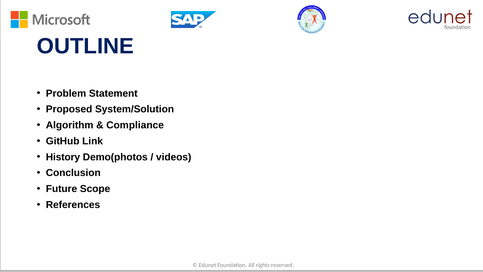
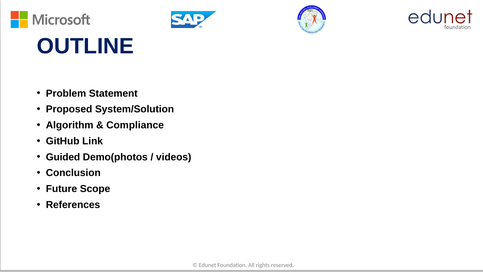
History: History -> Guided
